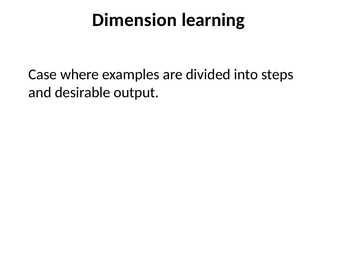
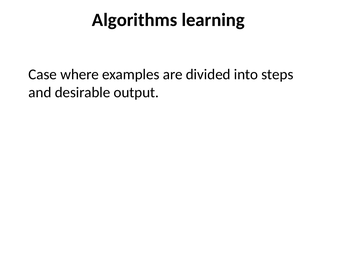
Dimension: Dimension -> Algorithms
